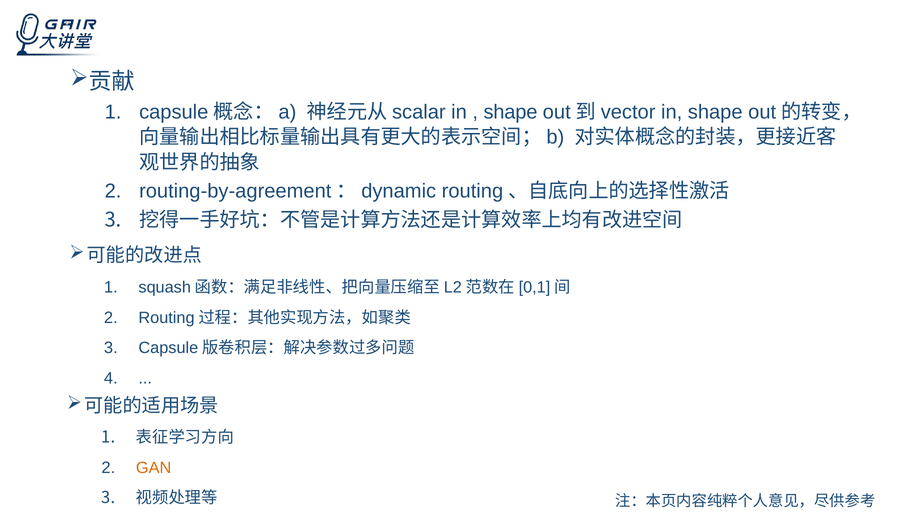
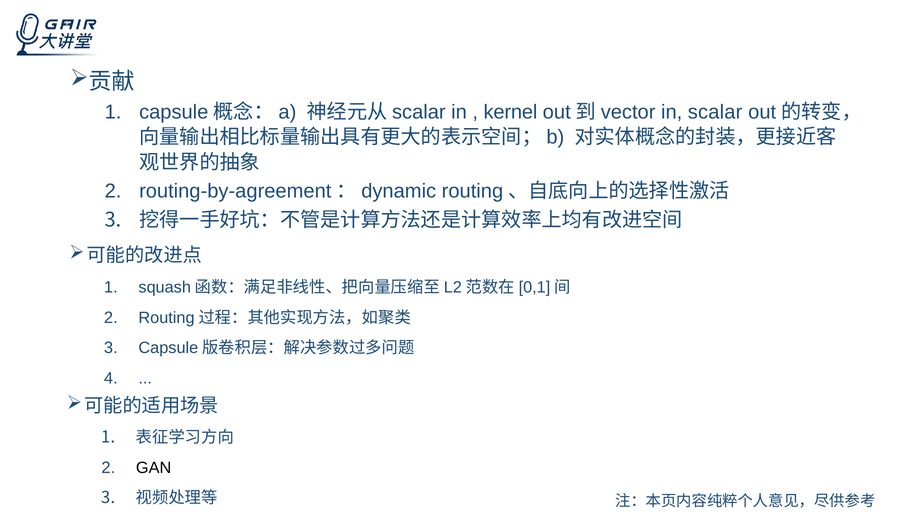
shape at (511, 112): shape -> kernel
in shape: shape -> scalar
GAN colour: orange -> black
